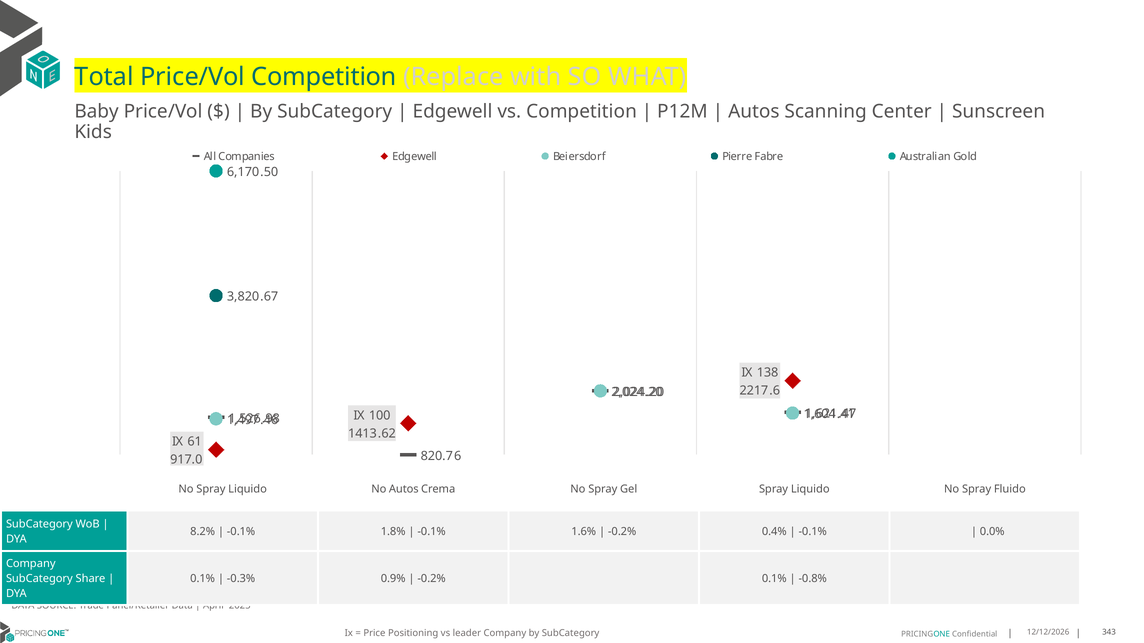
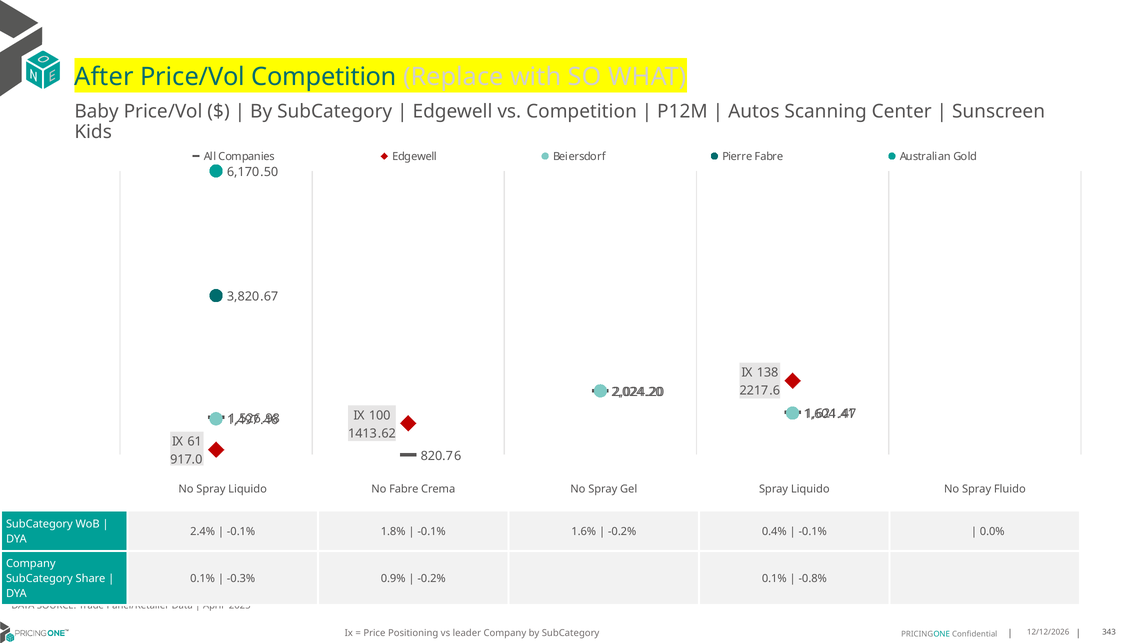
Total: Total -> After
No Autos: Autos -> Fabre
8.2%: 8.2% -> 2.4%
